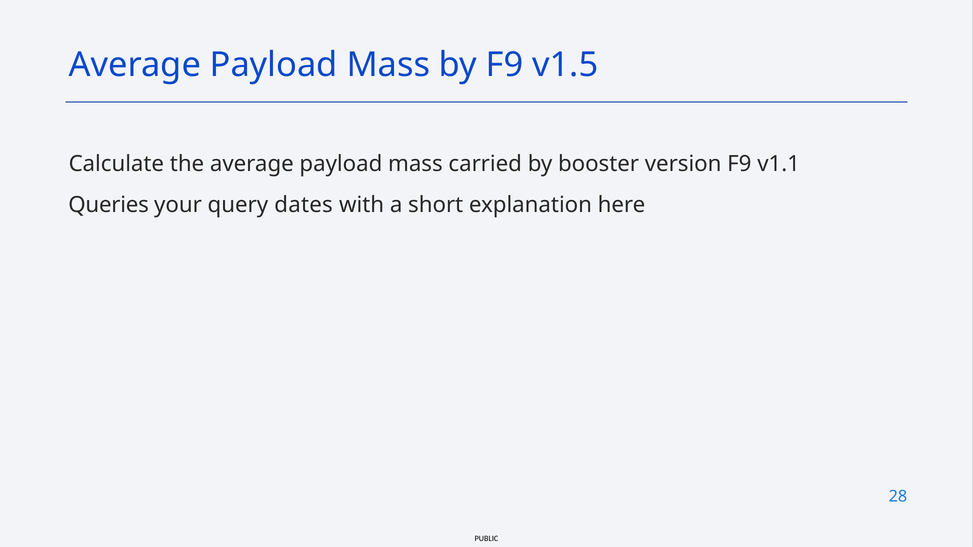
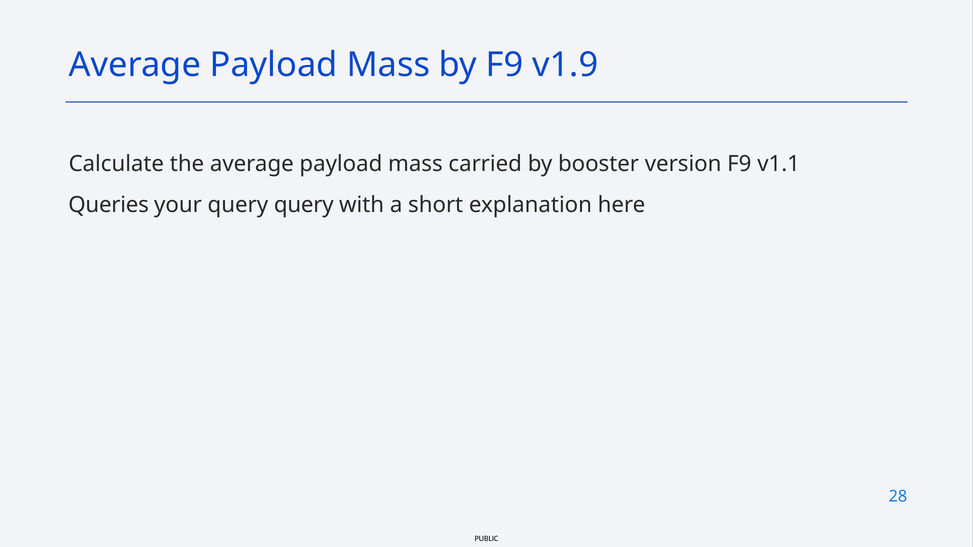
v1.5: v1.5 -> v1.9
query dates: dates -> query
